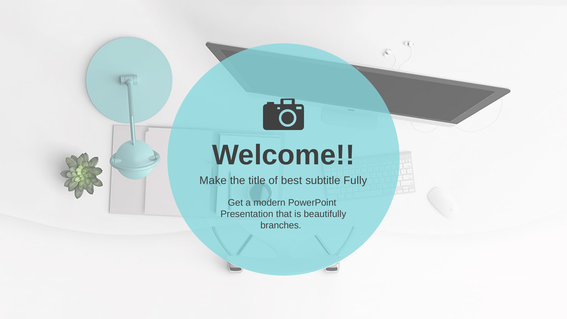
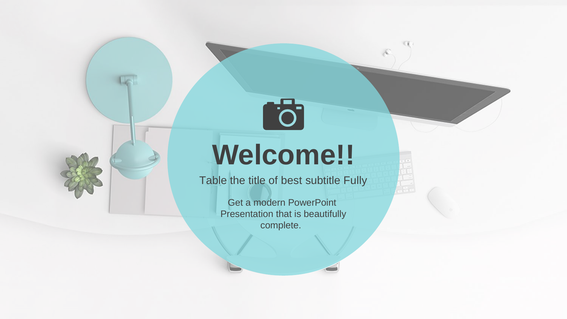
Make: Make -> Table
branches: branches -> complete
